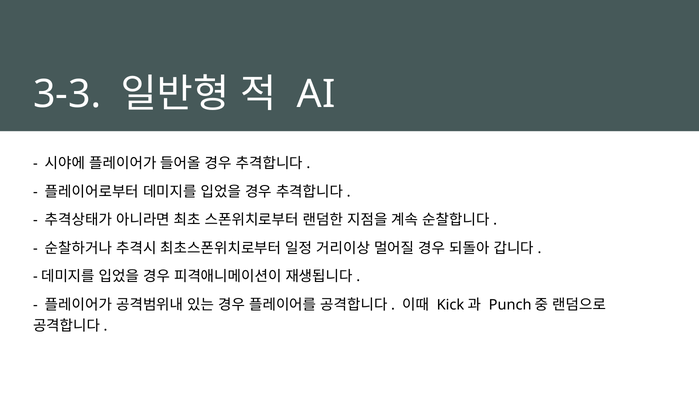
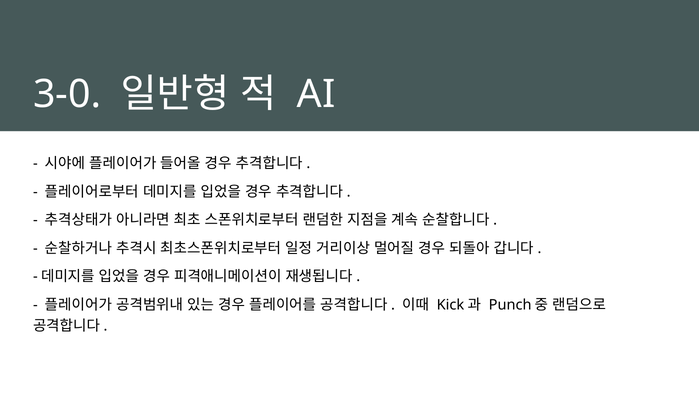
3-3: 3-3 -> 3-0
